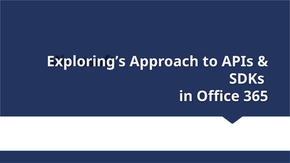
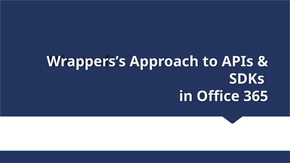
Exploring’s: Exploring’s -> Wrappers’s
